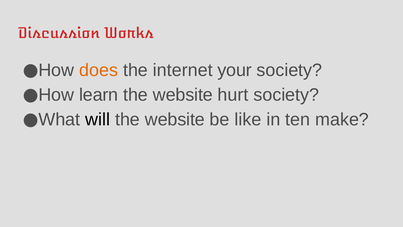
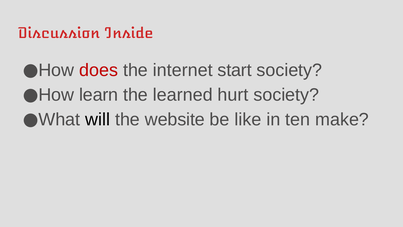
Works: Works -> Inside
does colour: orange -> red
your: your -> start
website at (183, 95): website -> learned
